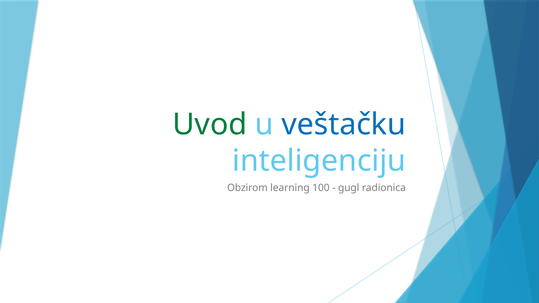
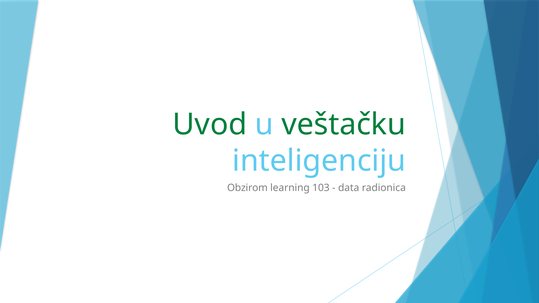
veštačku colour: blue -> green
100: 100 -> 103
gugl: gugl -> data
